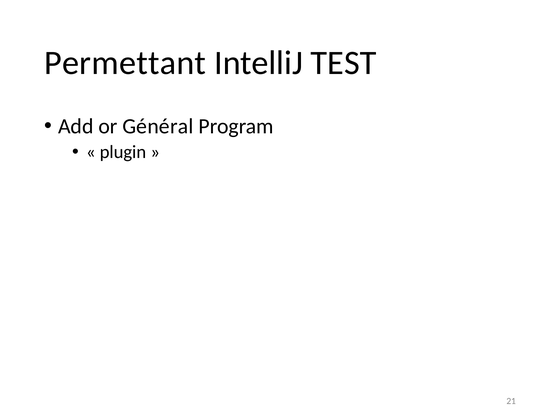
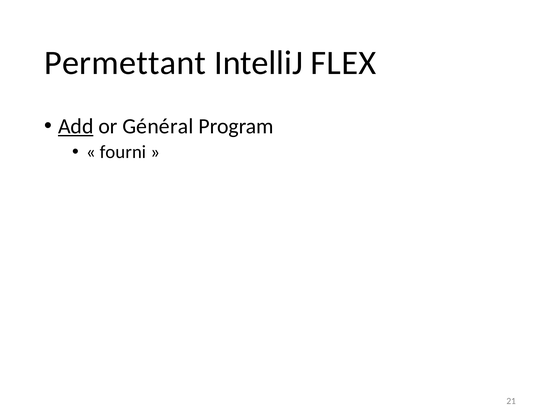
TEST: TEST -> FLEX
Add underline: none -> present
plugin: plugin -> fourni
